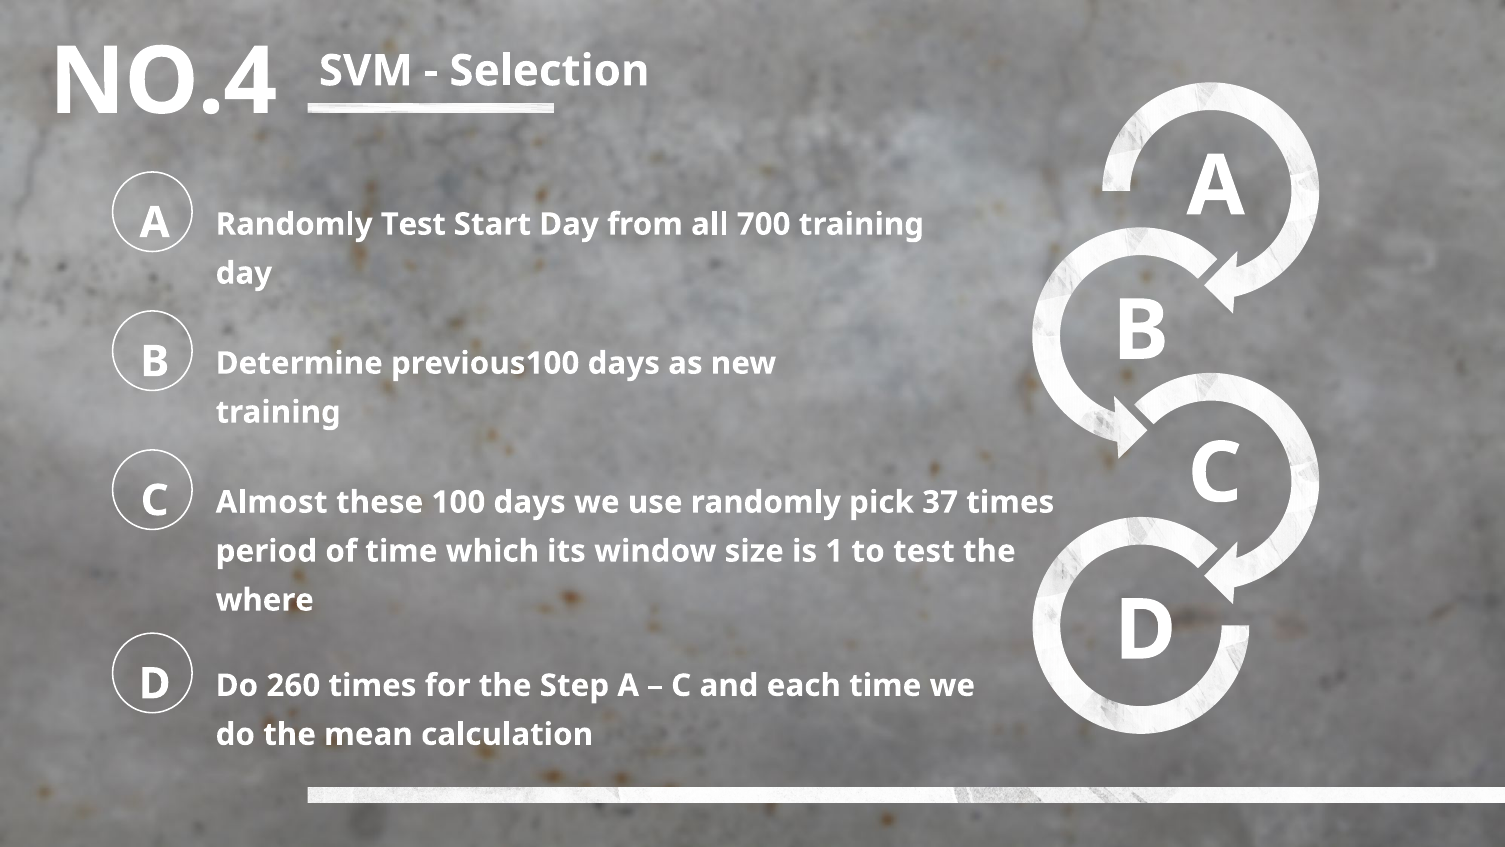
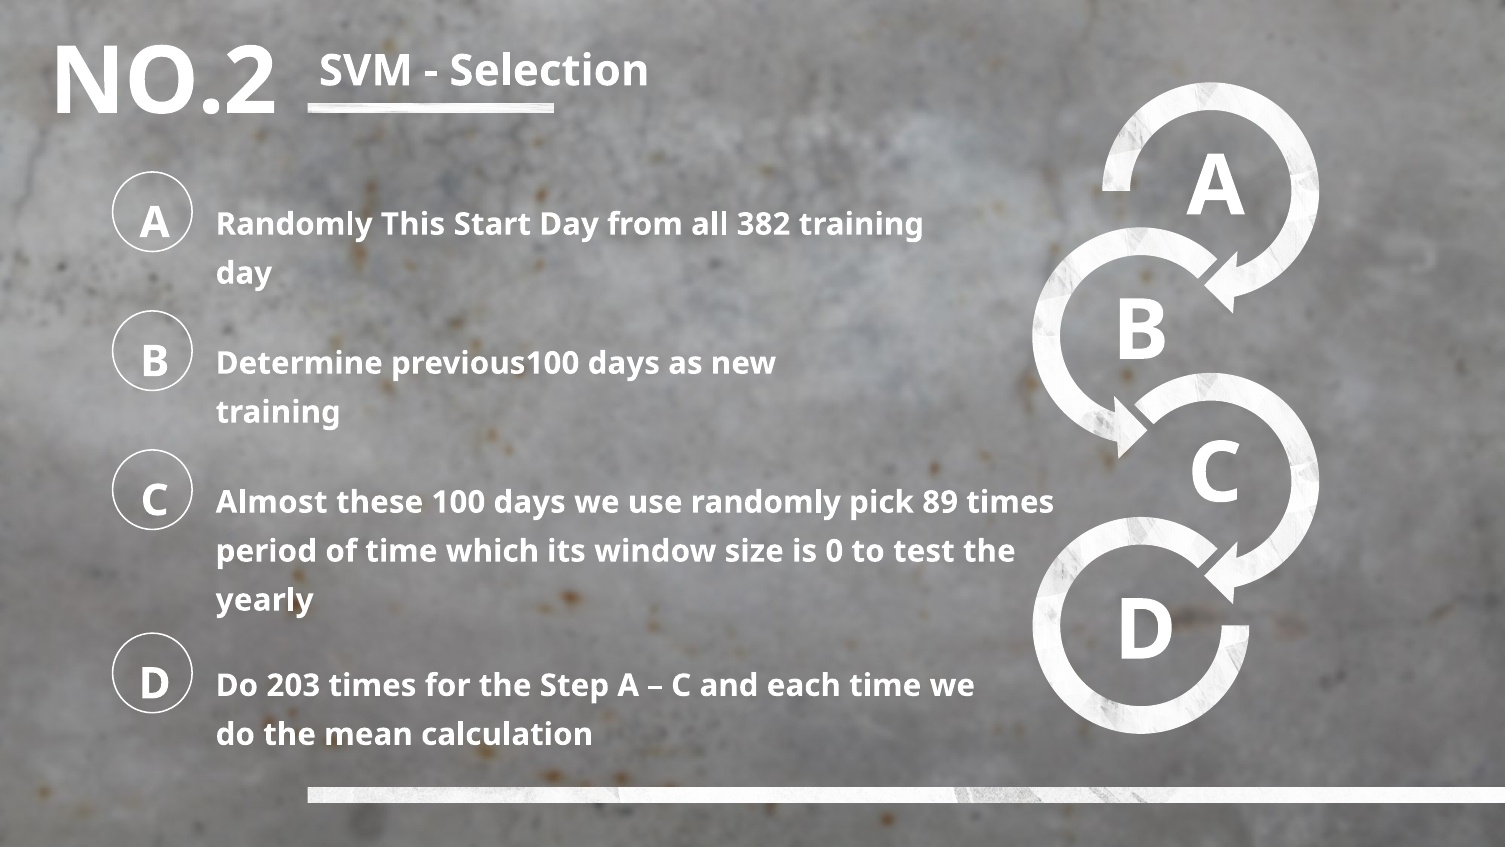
NO.4: NO.4 -> NO.2
Randomly Test: Test -> This
700: 700 -> 382
37: 37 -> 89
1: 1 -> 0
where: where -> yearly
260: 260 -> 203
